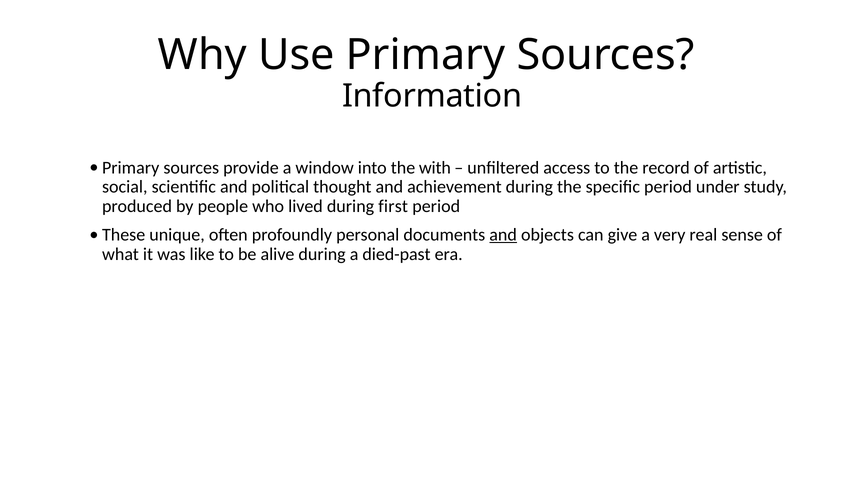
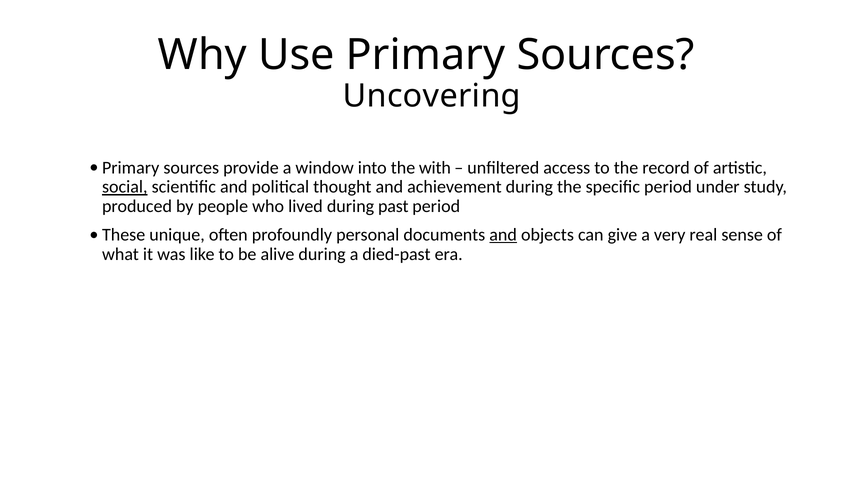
Information: Information -> Uncovering
social underline: none -> present
first: first -> past
